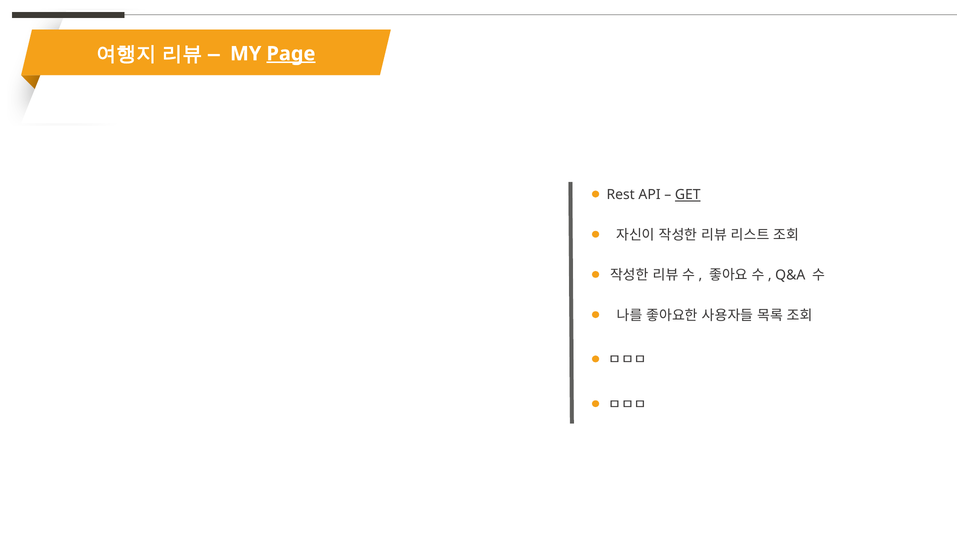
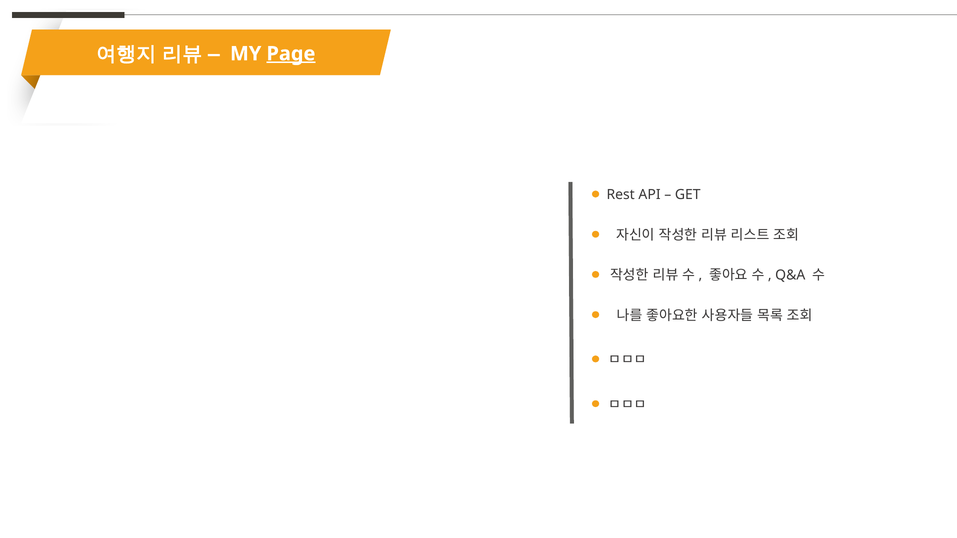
GET underline: present -> none
